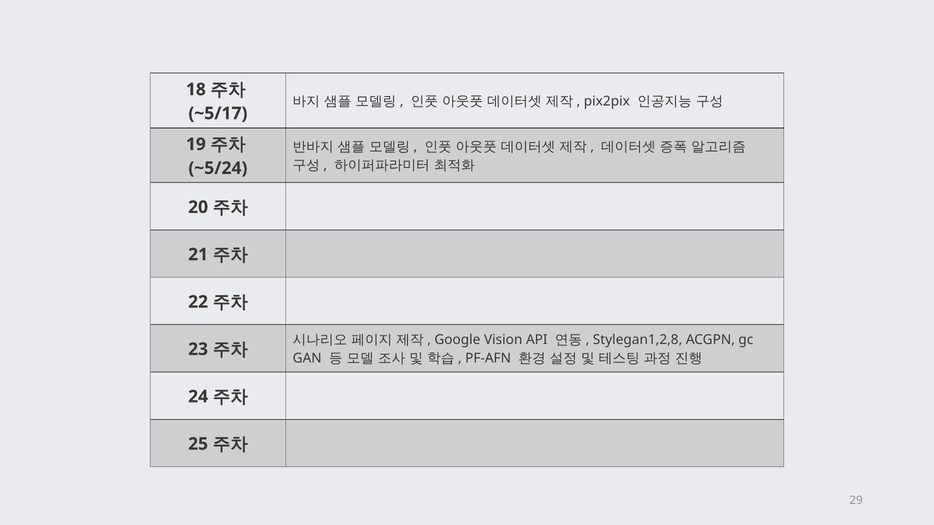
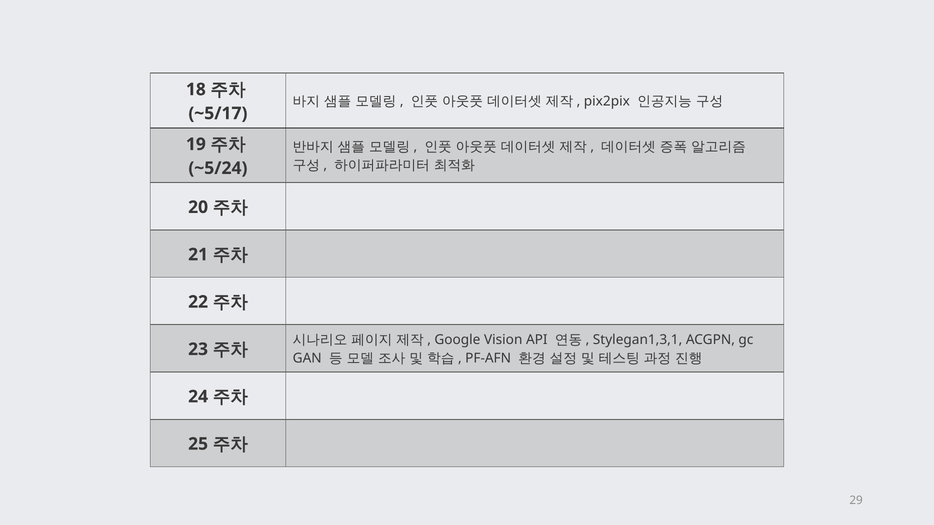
Stylegan1,2,8: Stylegan1,2,8 -> Stylegan1,3,1
